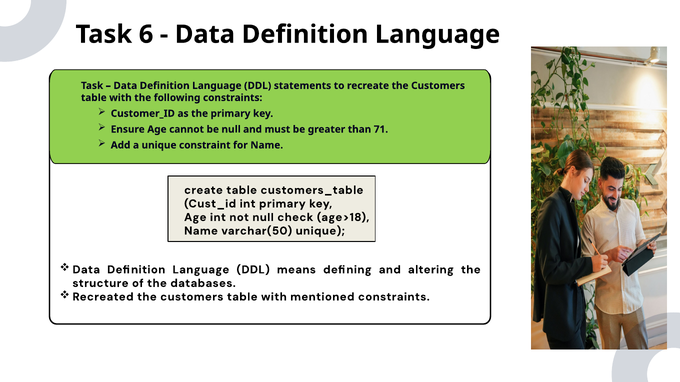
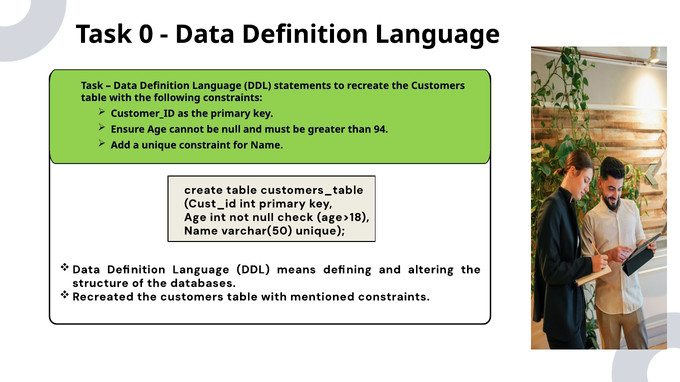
6: 6 -> 0
71: 71 -> 94
